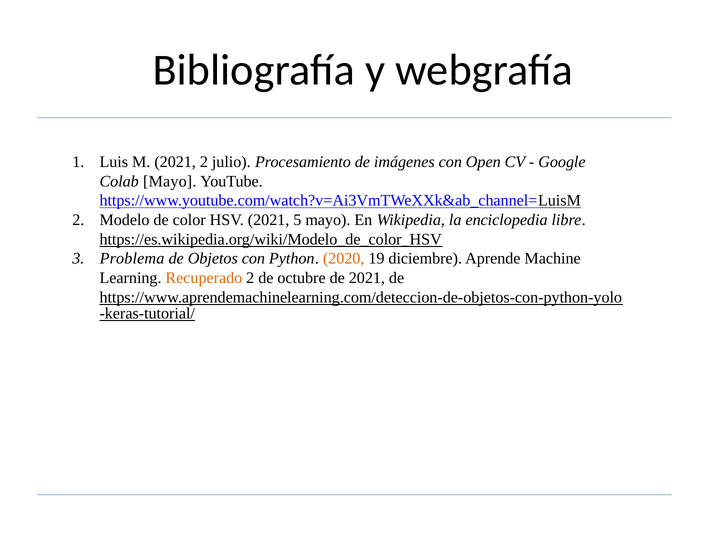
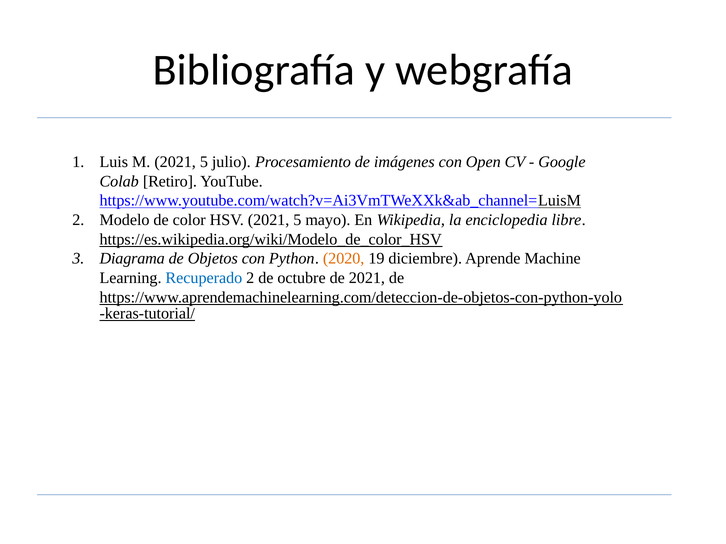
M 2021 2: 2 -> 5
Colab Mayo: Mayo -> Retiro
Problema: Problema -> Diagrama
Recuperado colour: orange -> blue
